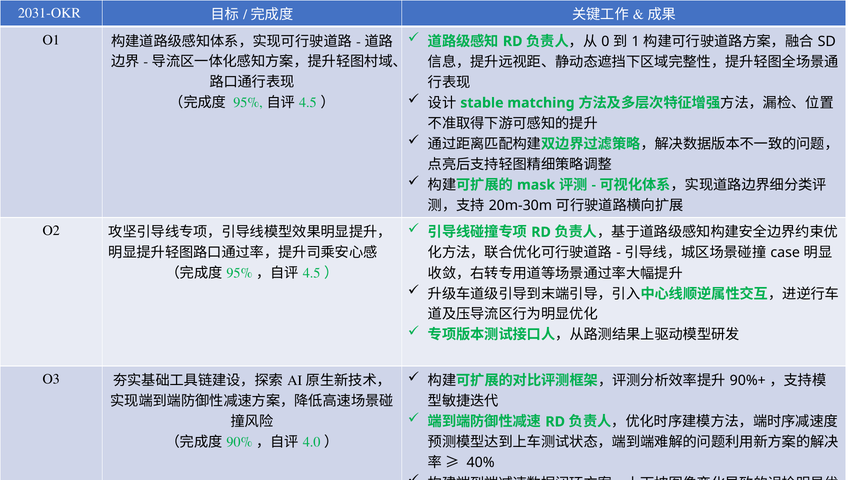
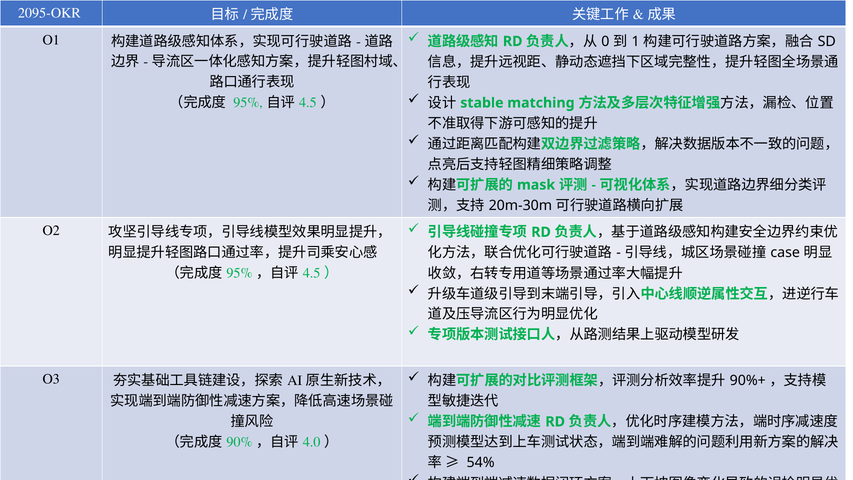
2031-OKR: 2031-OKR -> 2095-OKR
40%: 40% -> 54%
